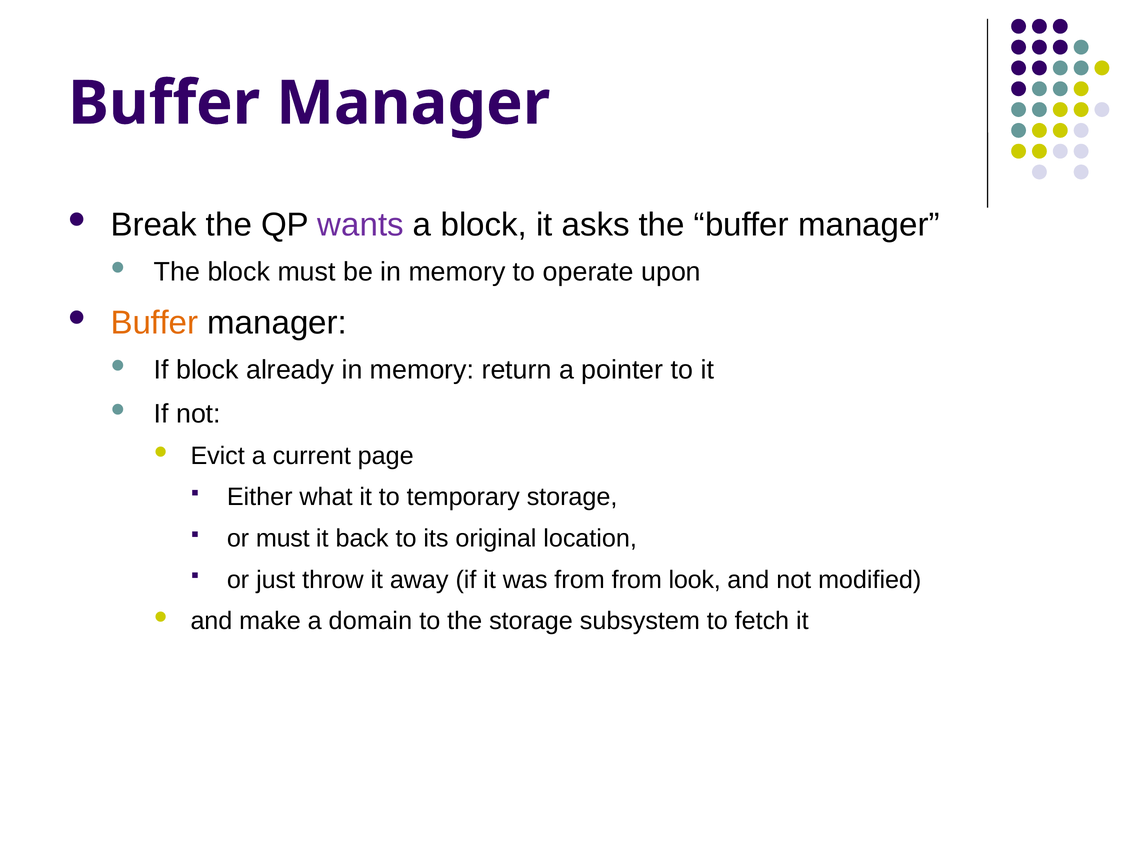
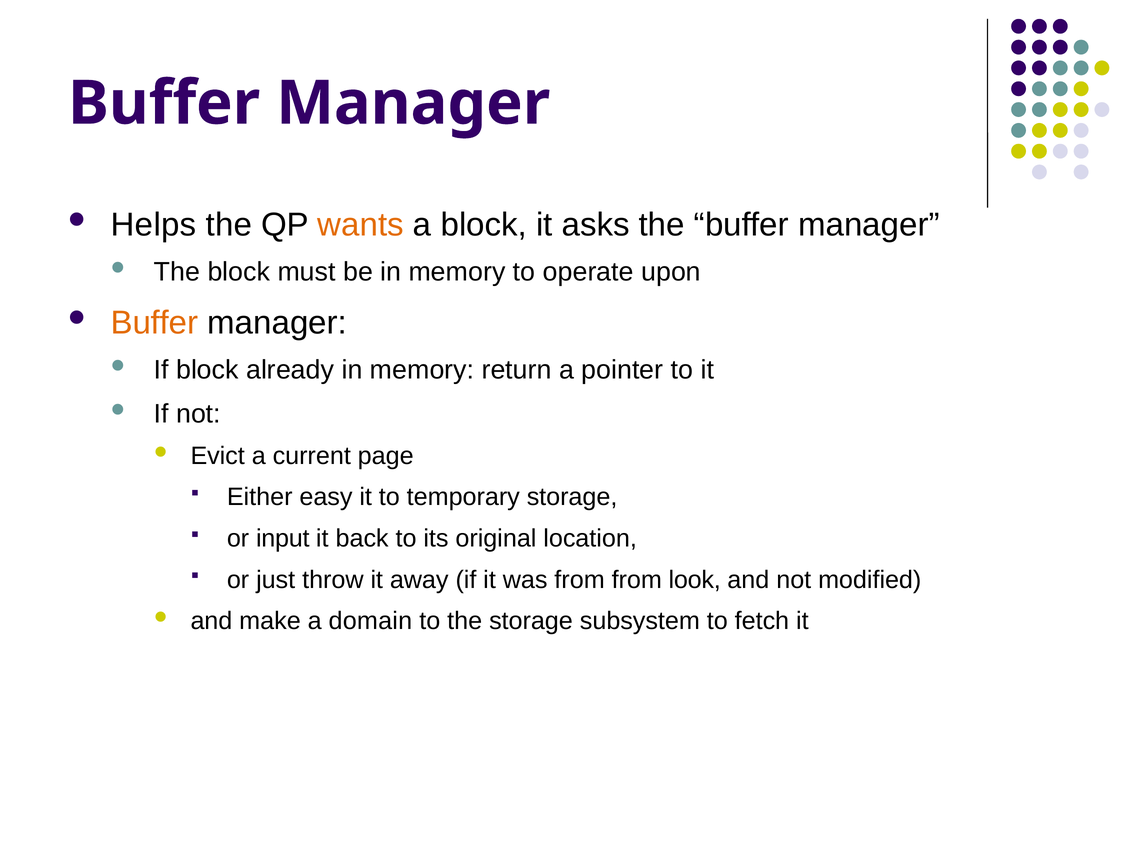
Break: Break -> Helps
wants colour: purple -> orange
what: what -> easy
or must: must -> input
